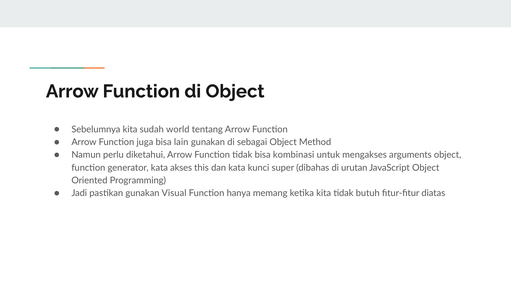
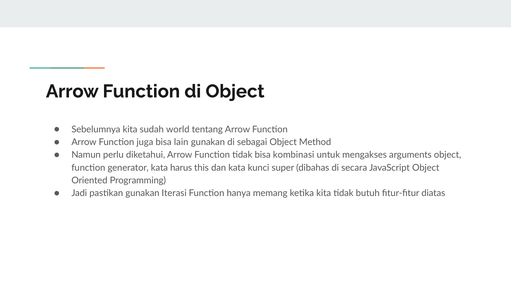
akses: akses -> harus
urutan: urutan -> secara
Visual: Visual -> Iterasi
